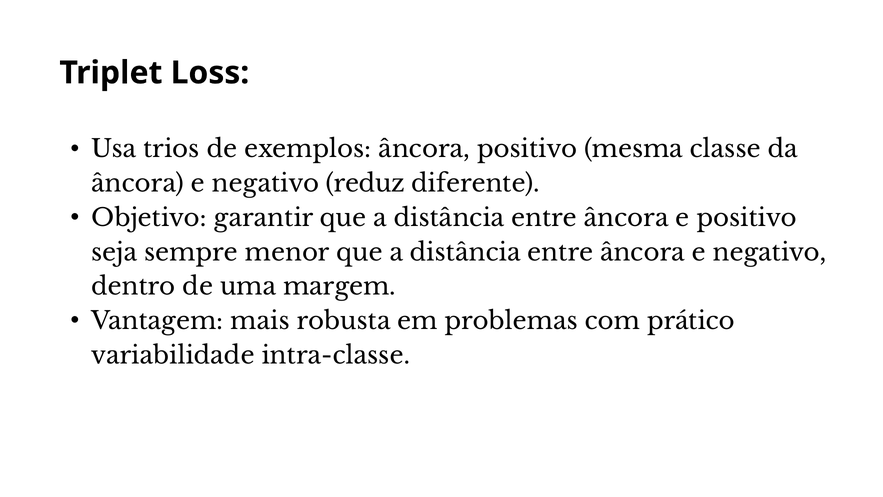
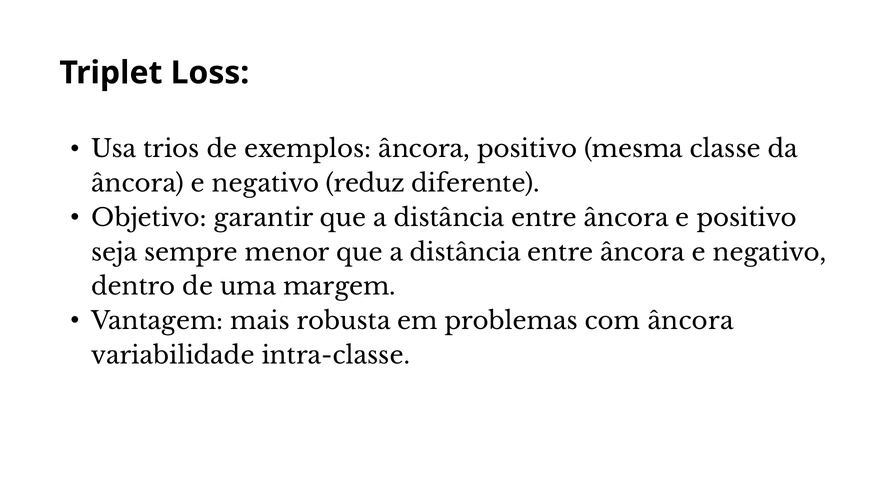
com prático: prático -> âncora
